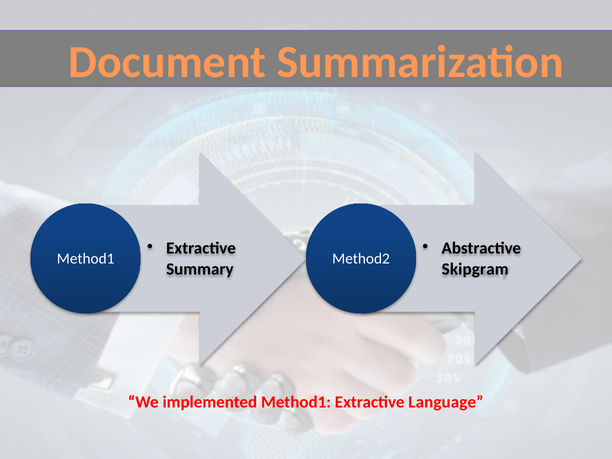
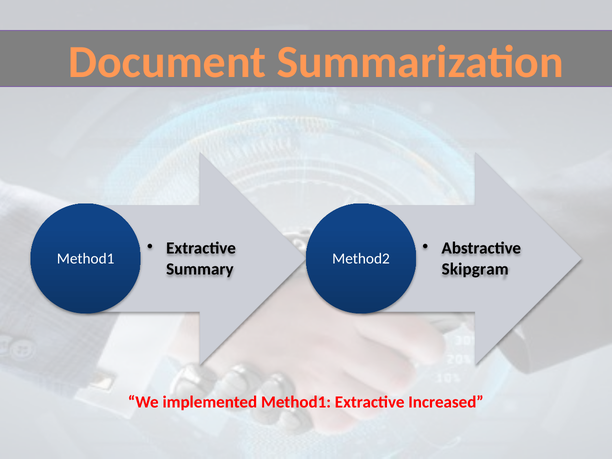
Language: Language -> Increased
